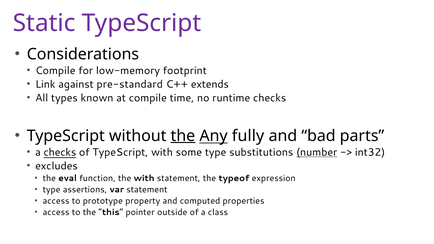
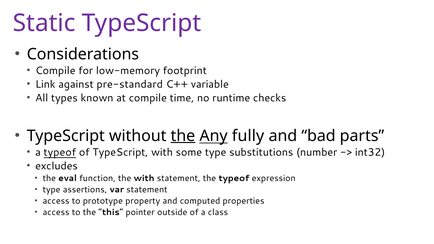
extends: extends -> variable
a checks: checks -> typeof
number underline: present -> none
